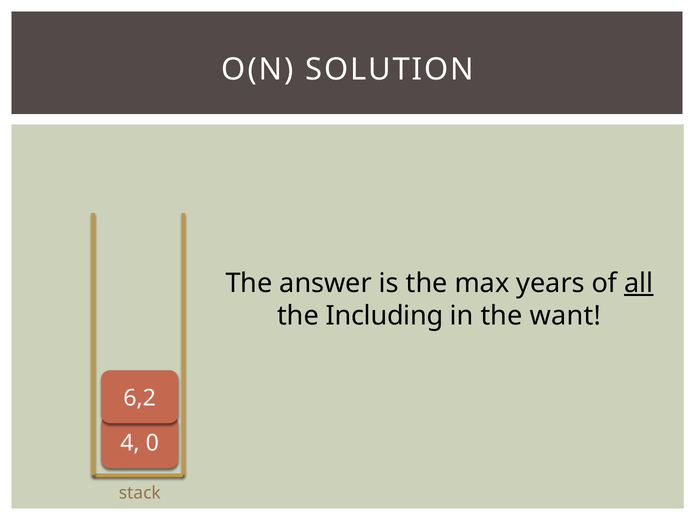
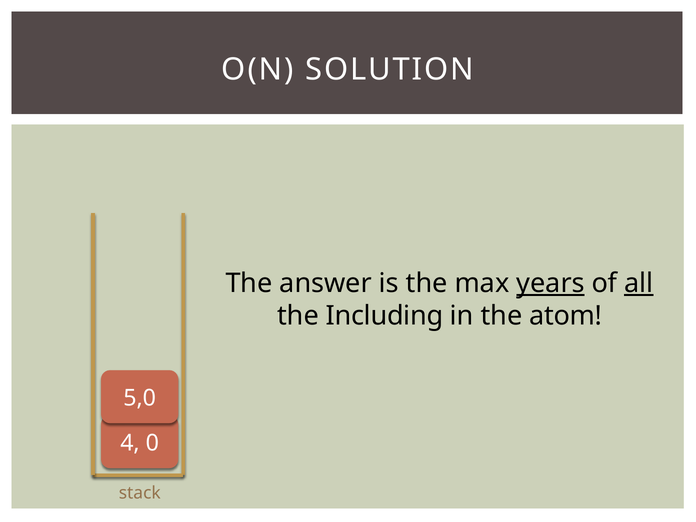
years underline: none -> present
want: want -> atom
6,2: 6,2 -> 5,0
